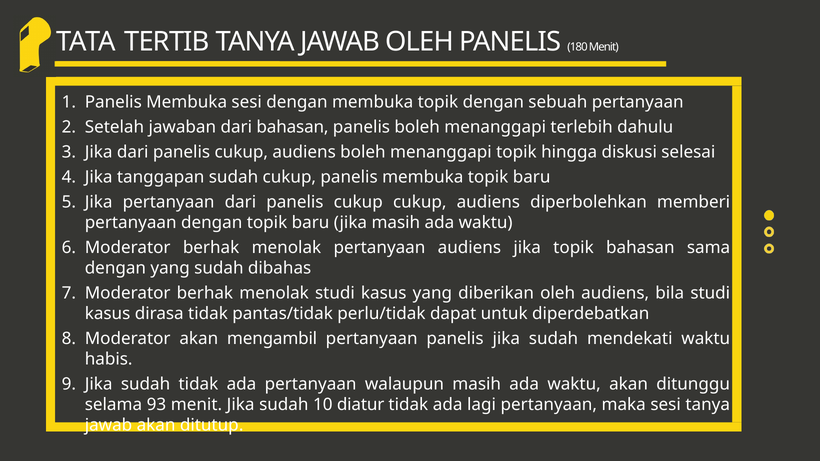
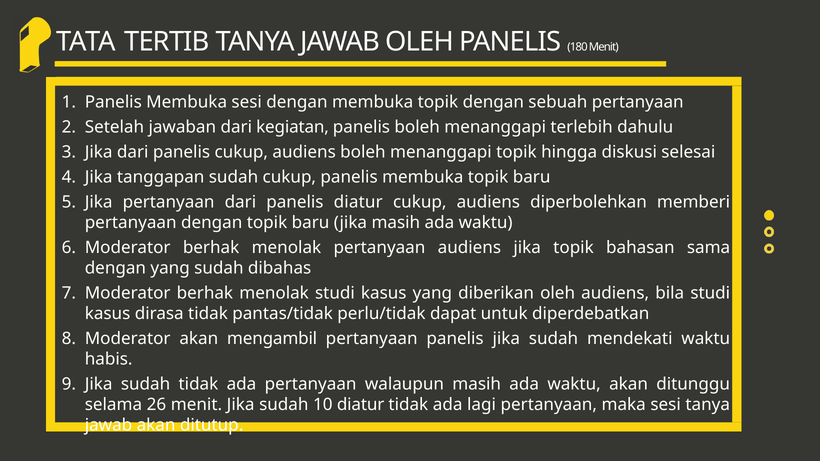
dari bahasan: bahasan -> kegiatan
pertanyaan dari panelis cukup: cukup -> diatur
93: 93 -> 26
